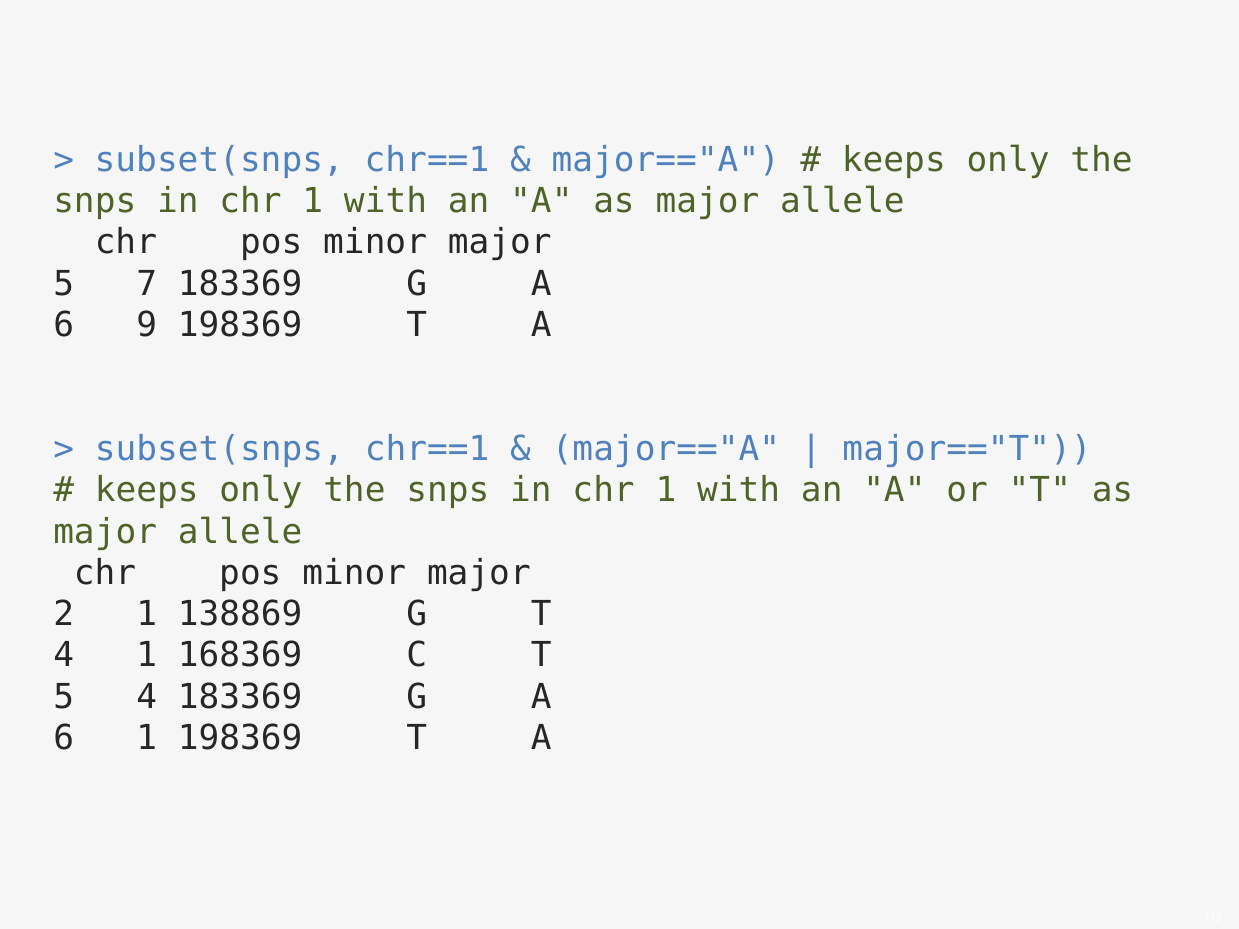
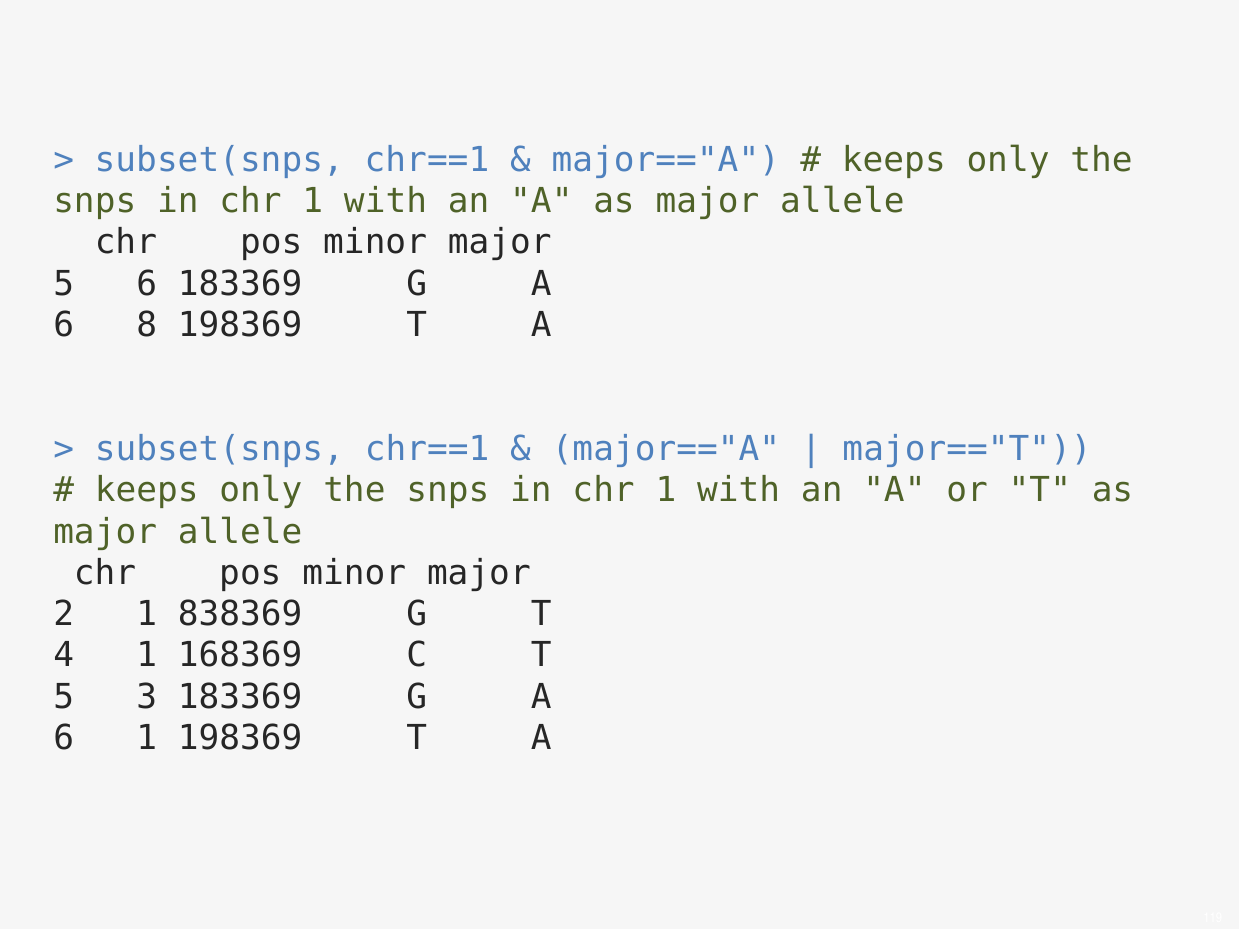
5 7: 7 -> 6
9: 9 -> 8
138869: 138869 -> 838369
5 4: 4 -> 3
